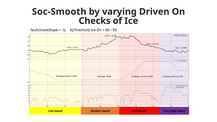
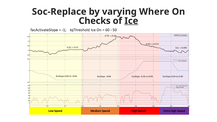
Soc-Smooth: Soc-Smooth -> Soc-Replace
Driven: Driven -> Where
Ice underline: none -> present
